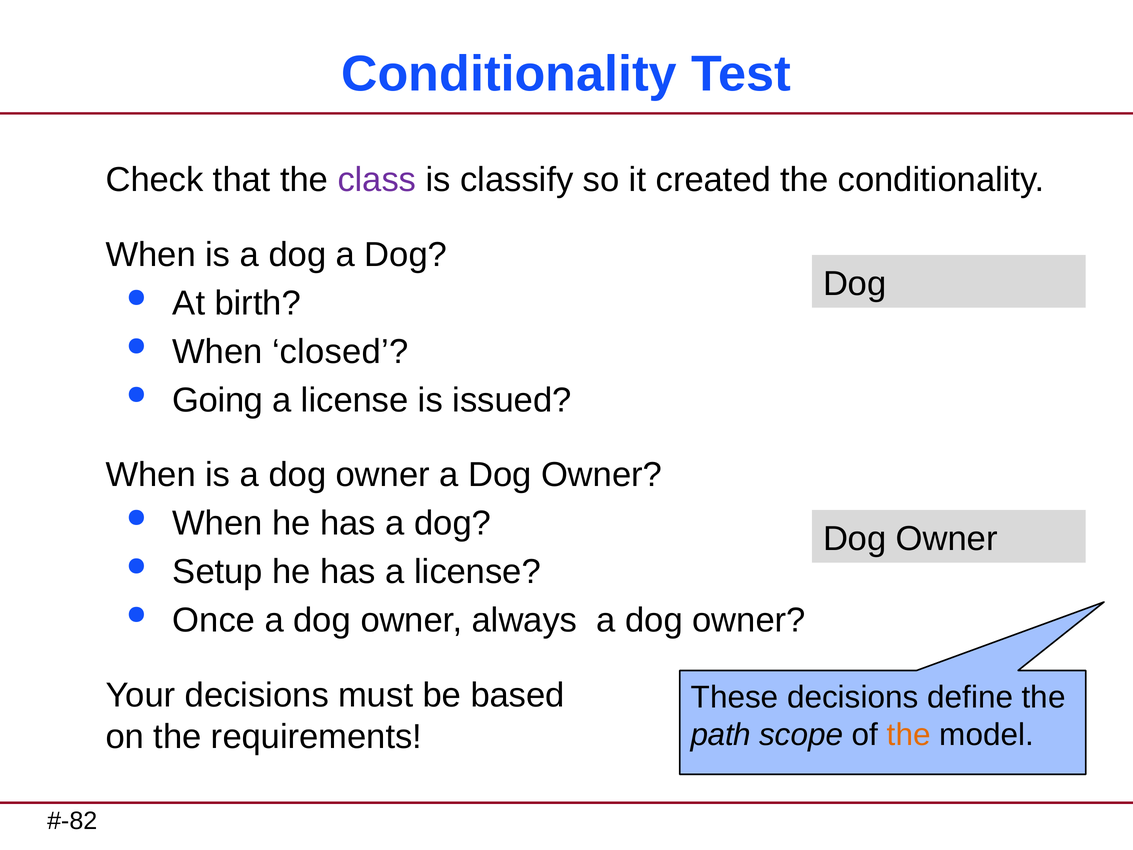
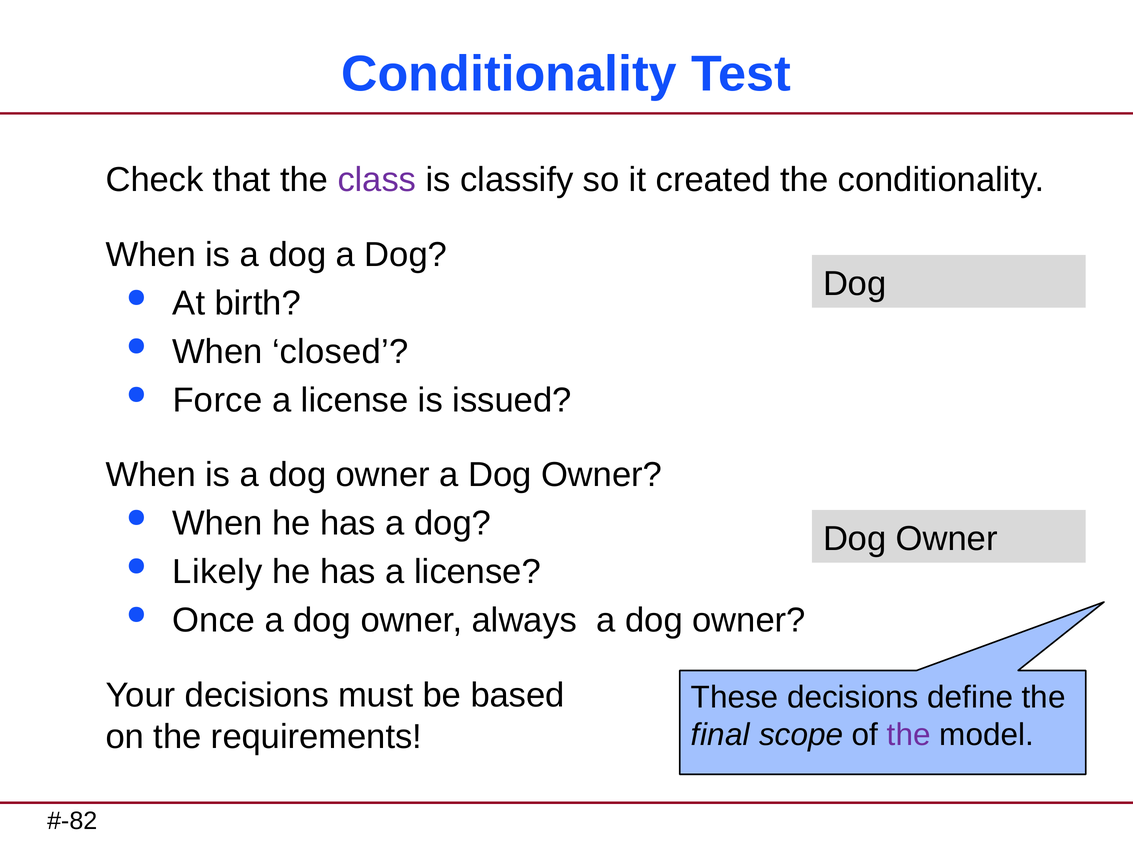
Going: Going -> Force
Setup: Setup -> Likely
path: path -> final
the at (909, 735) colour: orange -> purple
